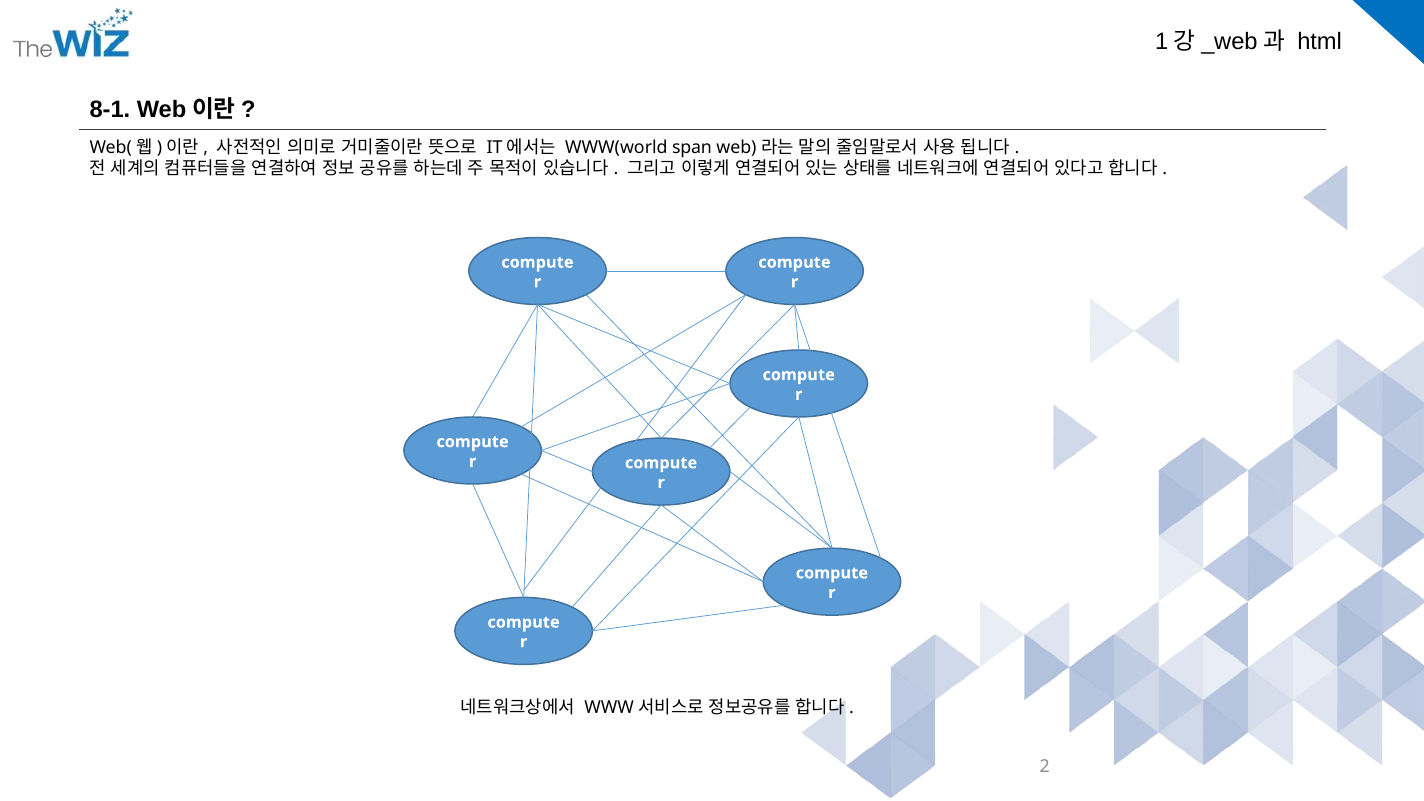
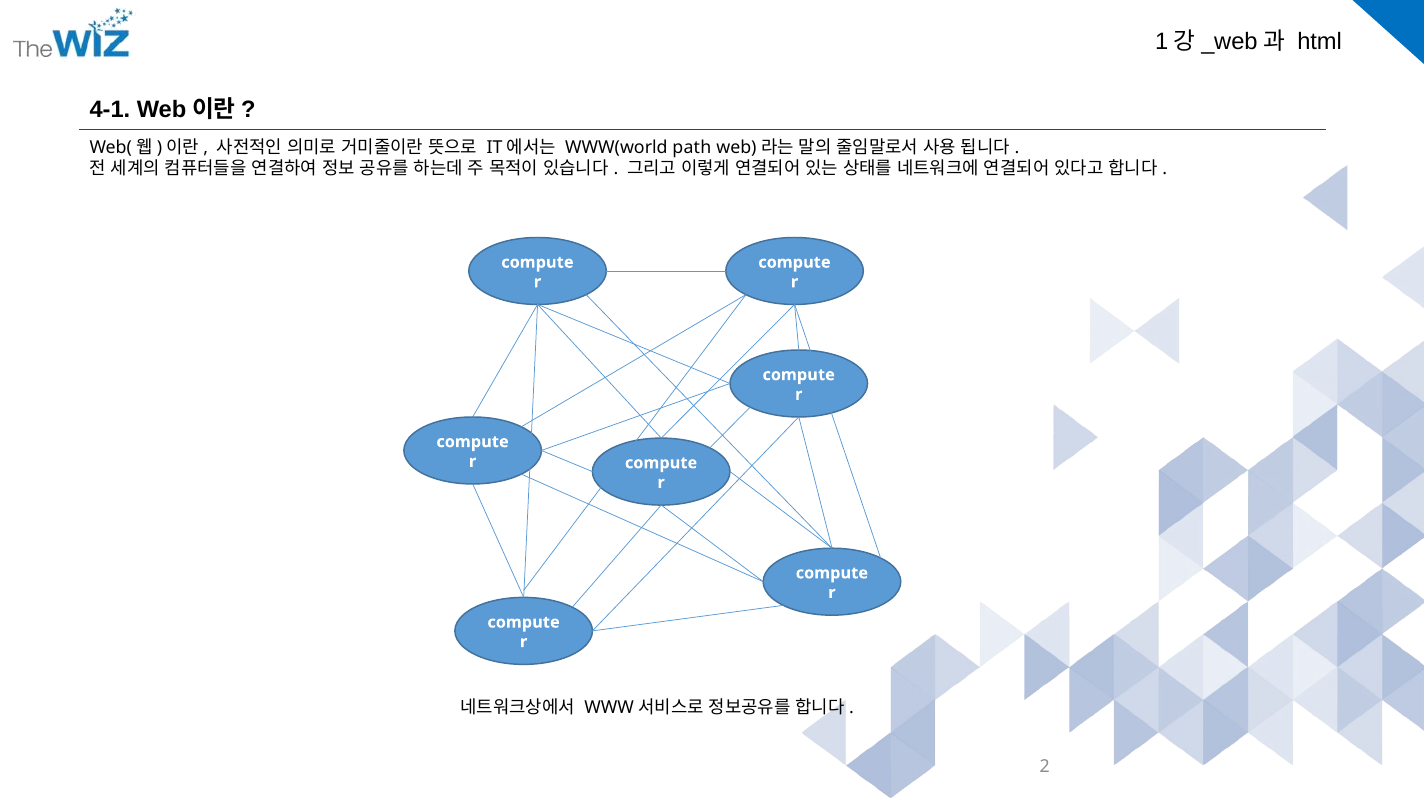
8-1: 8-1 -> 4-1
span: span -> path
